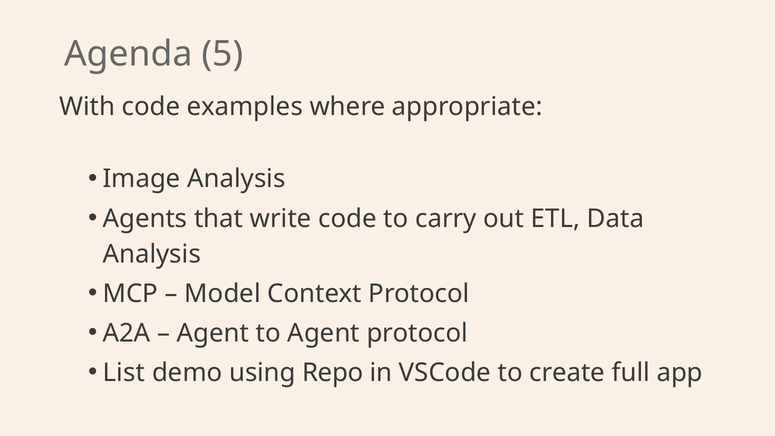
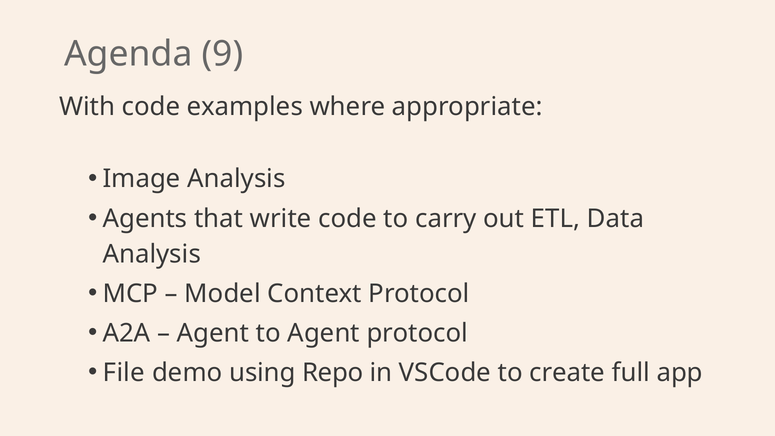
5: 5 -> 9
List: List -> File
